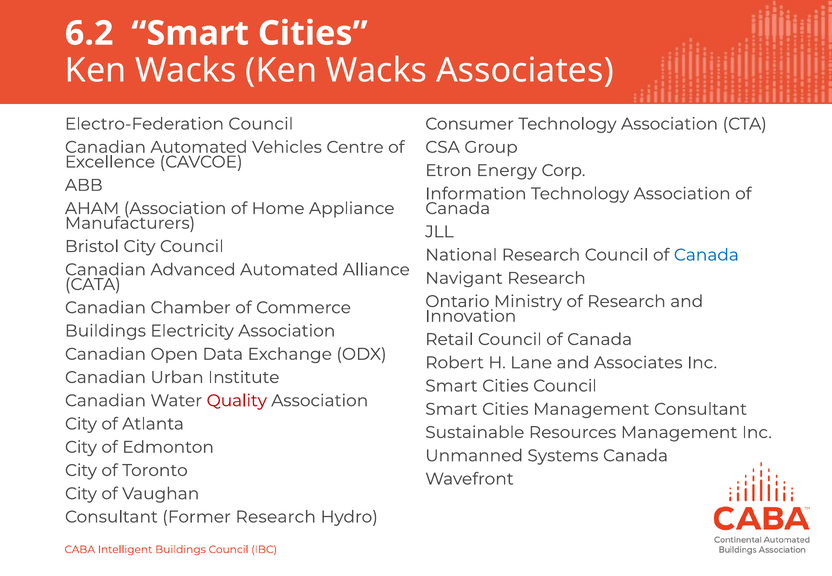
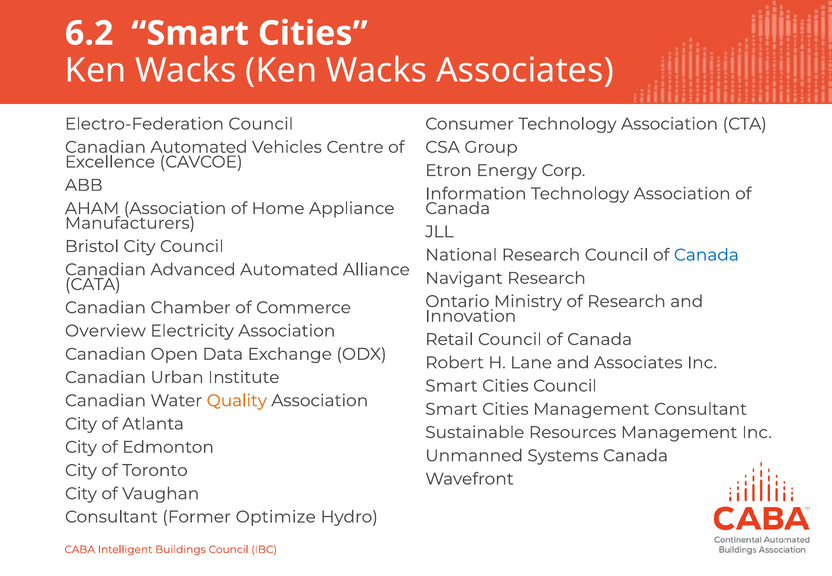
Buildings at (105, 331): Buildings -> Overview
Quality colour: red -> orange
Former Research: Research -> Optimize
